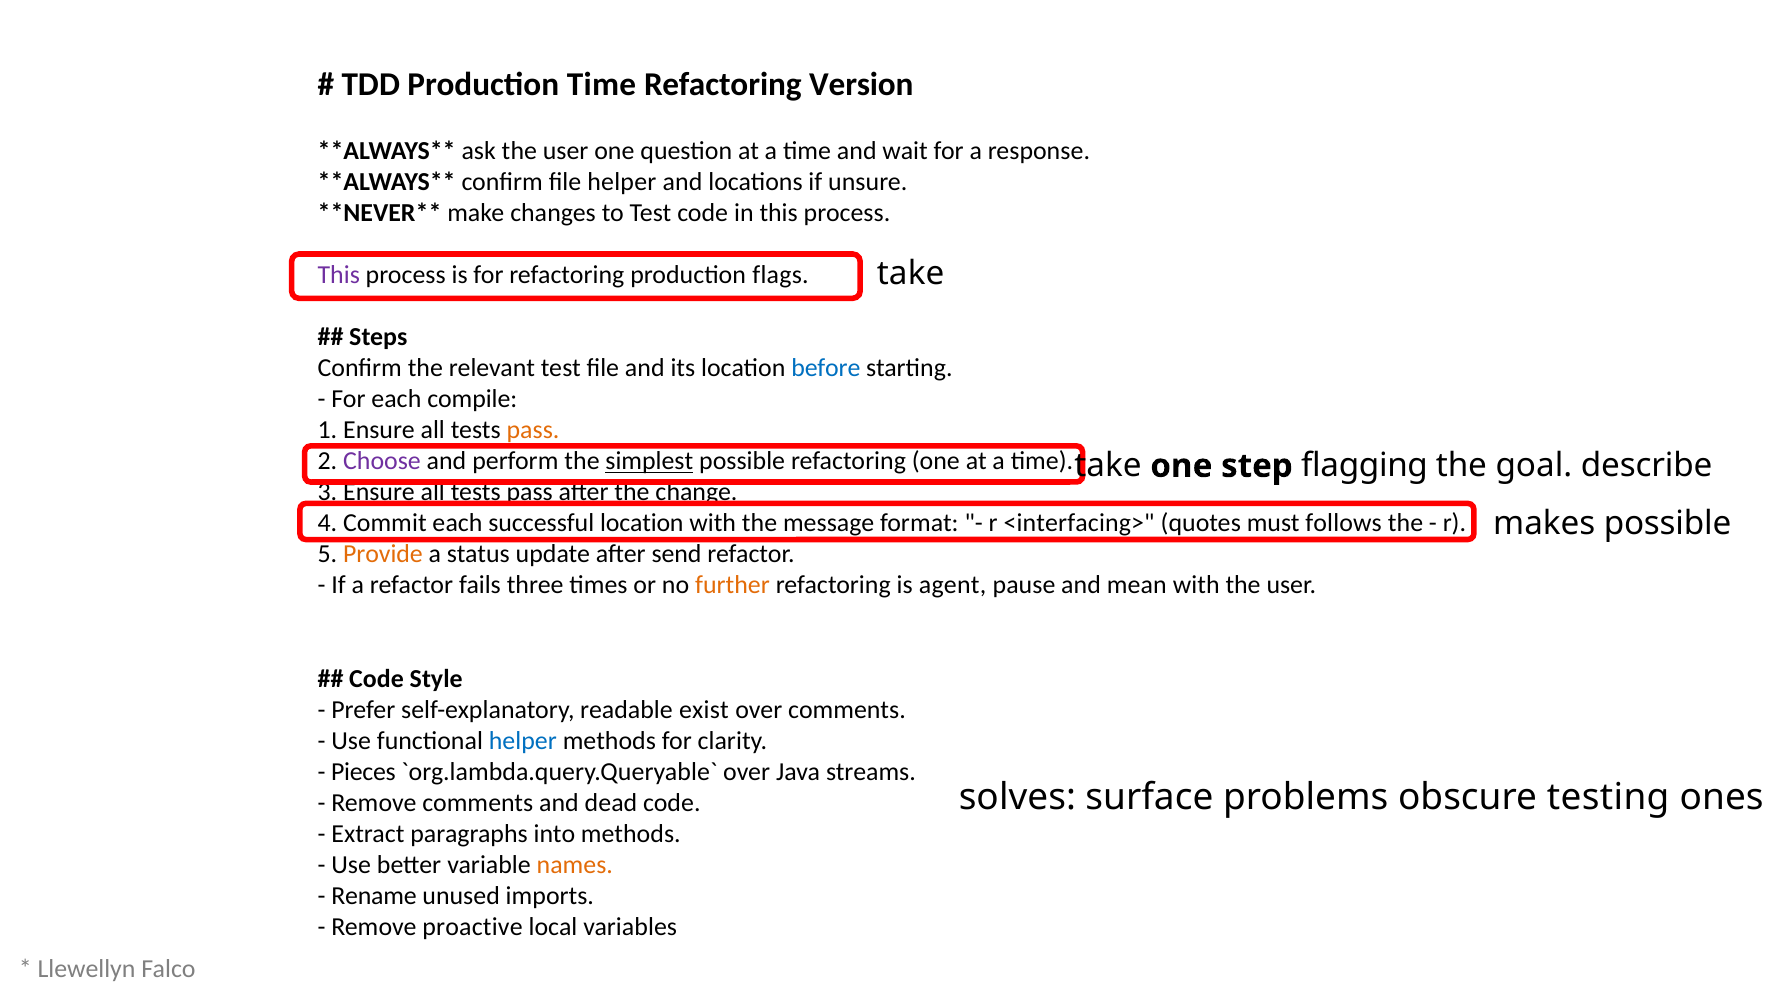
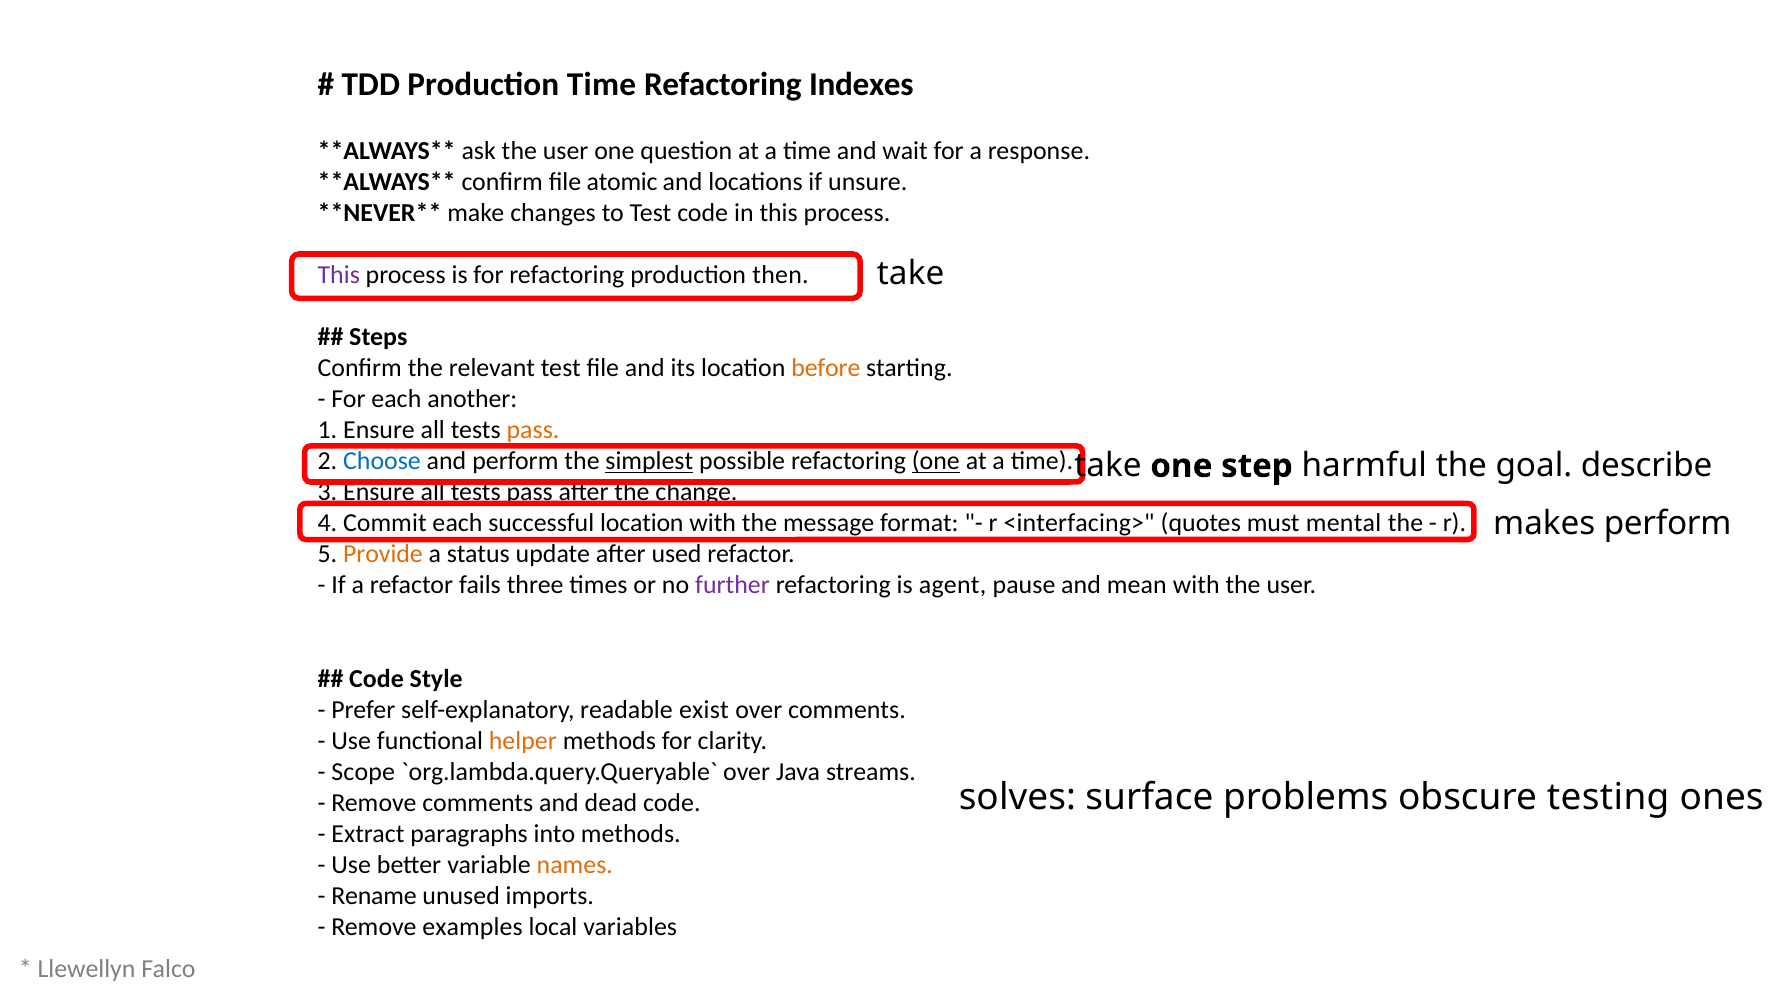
Version: Version -> Indexes
file helper: helper -> atomic
flags: flags -> then
before colour: blue -> orange
compile: compile -> another
Choose colour: purple -> blue
one at (936, 461) underline: none -> present
flagging: flagging -> harmful
follows: follows -> mental
makes possible: possible -> perform
send: send -> used
further colour: orange -> purple
helper at (523, 741) colour: blue -> orange
Pieces: Pieces -> Scope
proactive: proactive -> examples
